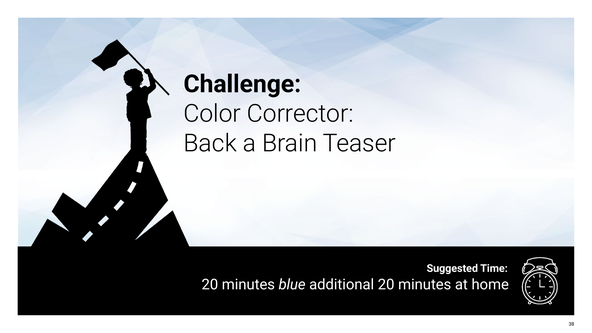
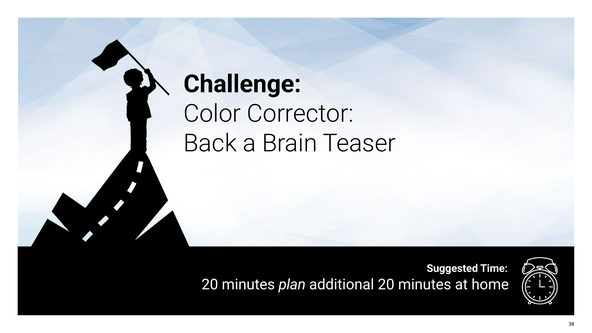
blue: blue -> plan
